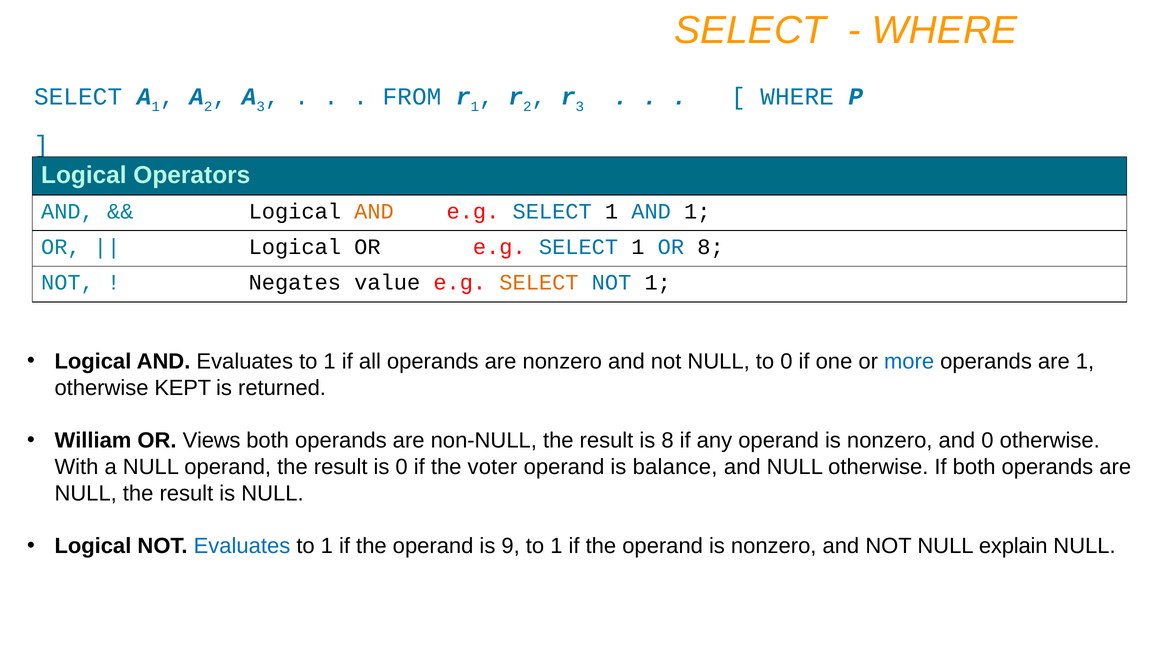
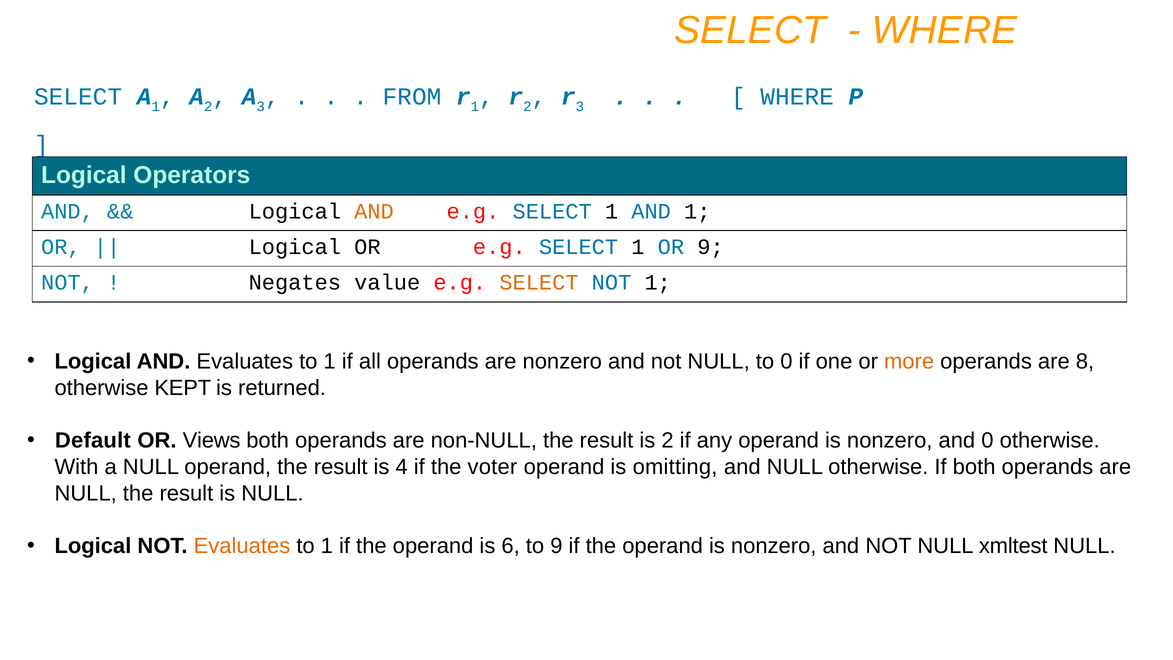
OR 8: 8 -> 9
more colour: blue -> orange
are 1: 1 -> 8
William: William -> Default
is 8: 8 -> 2
is 0: 0 -> 4
balance: balance -> omitting
Evaluates at (242, 546) colour: blue -> orange
9: 9 -> 6
1 at (556, 546): 1 -> 9
explain: explain -> xmltest
